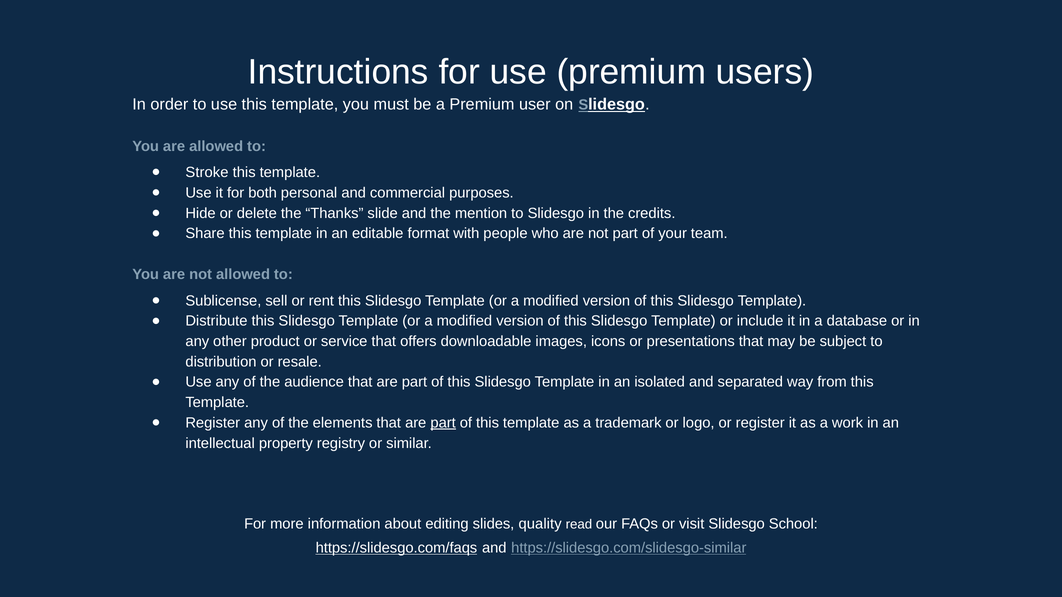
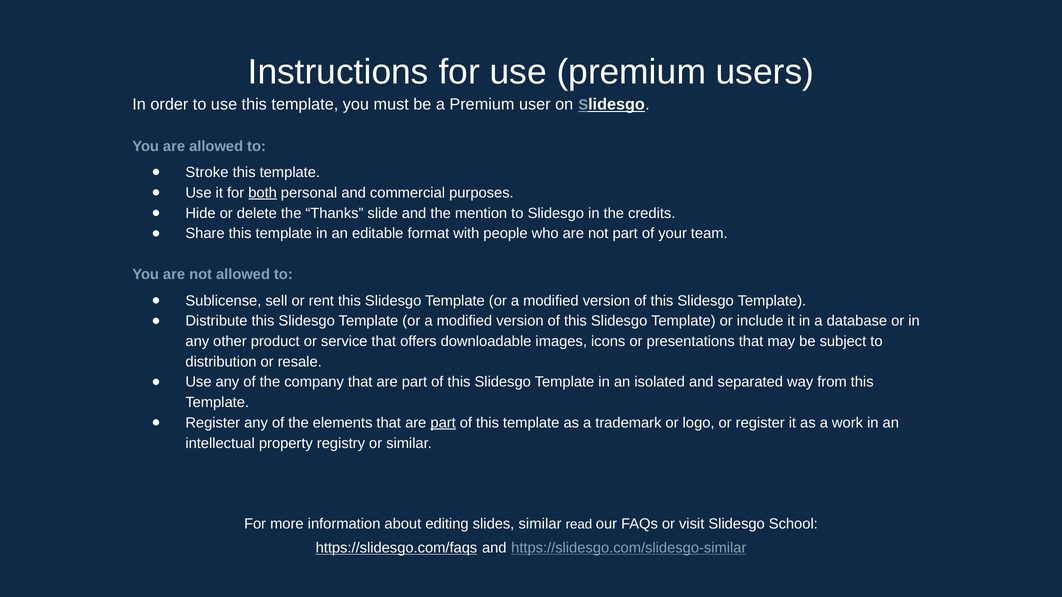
both underline: none -> present
audience: audience -> company
slides quality: quality -> similar
